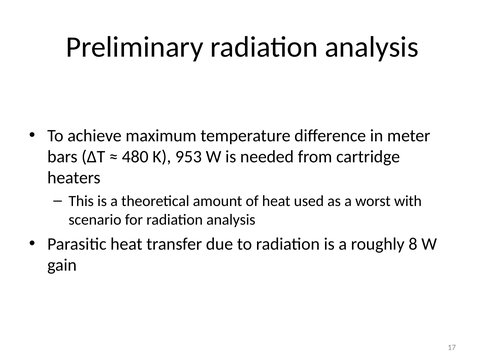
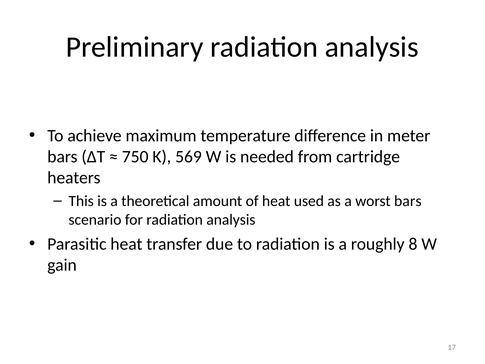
480: 480 -> 750
953: 953 -> 569
worst with: with -> bars
